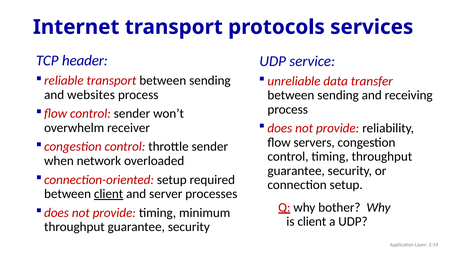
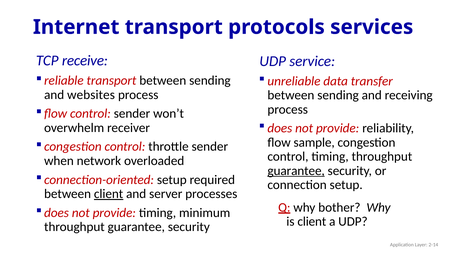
header: header -> receive
servers: servers -> sample
guarantee at (296, 171) underline: none -> present
